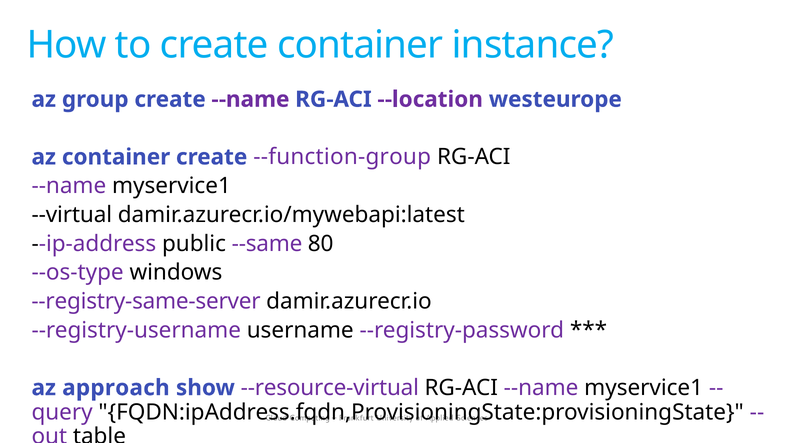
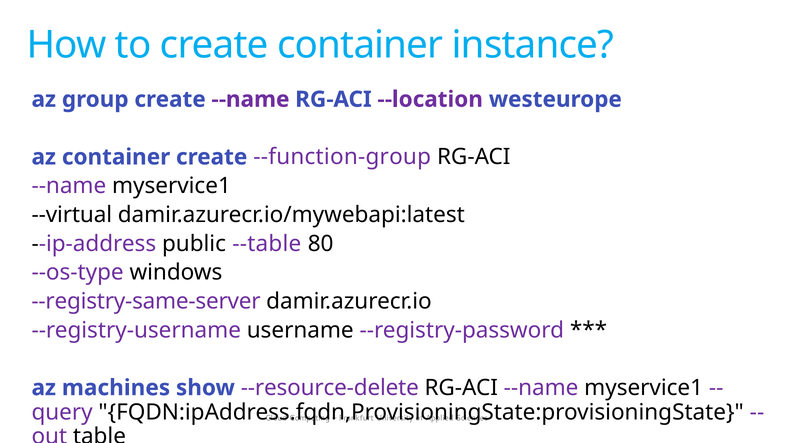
--same: --same -> --table
approach: approach -> machines
--resource-virtual: --resource-virtual -> --resource-delete
